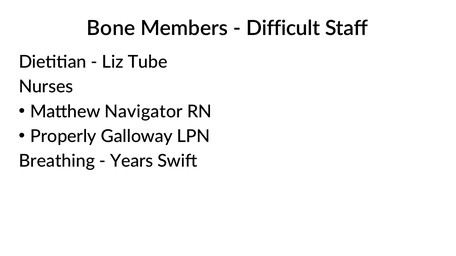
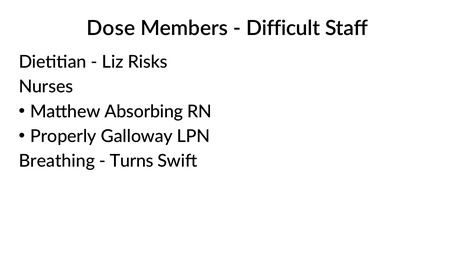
Bone: Bone -> Dose
Tube: Tube -> Risks
Navigator: Navigator -> Absorbing
Years: Years -> Turns
